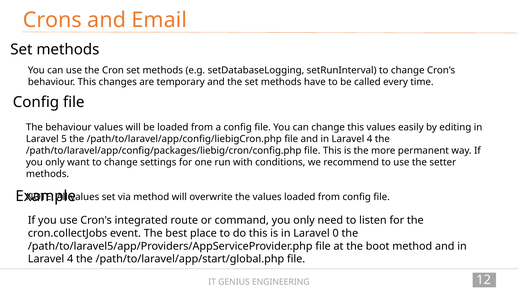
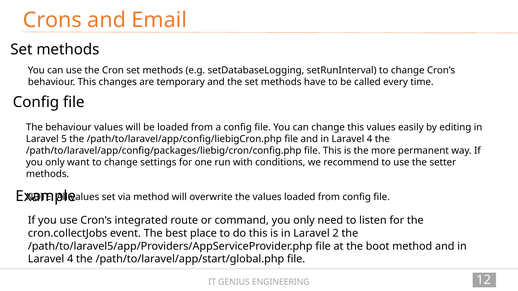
0: 0 -> 2
